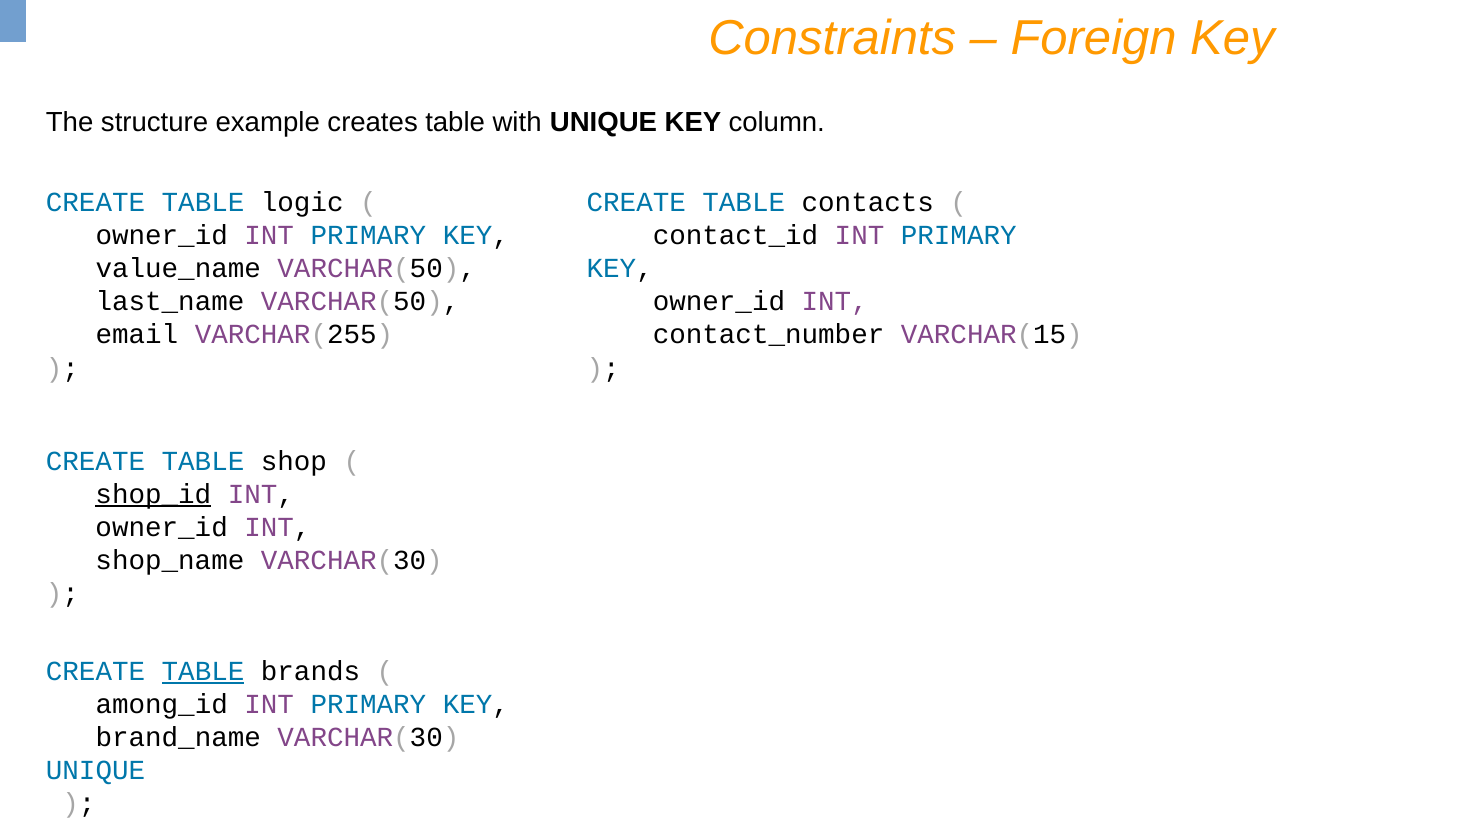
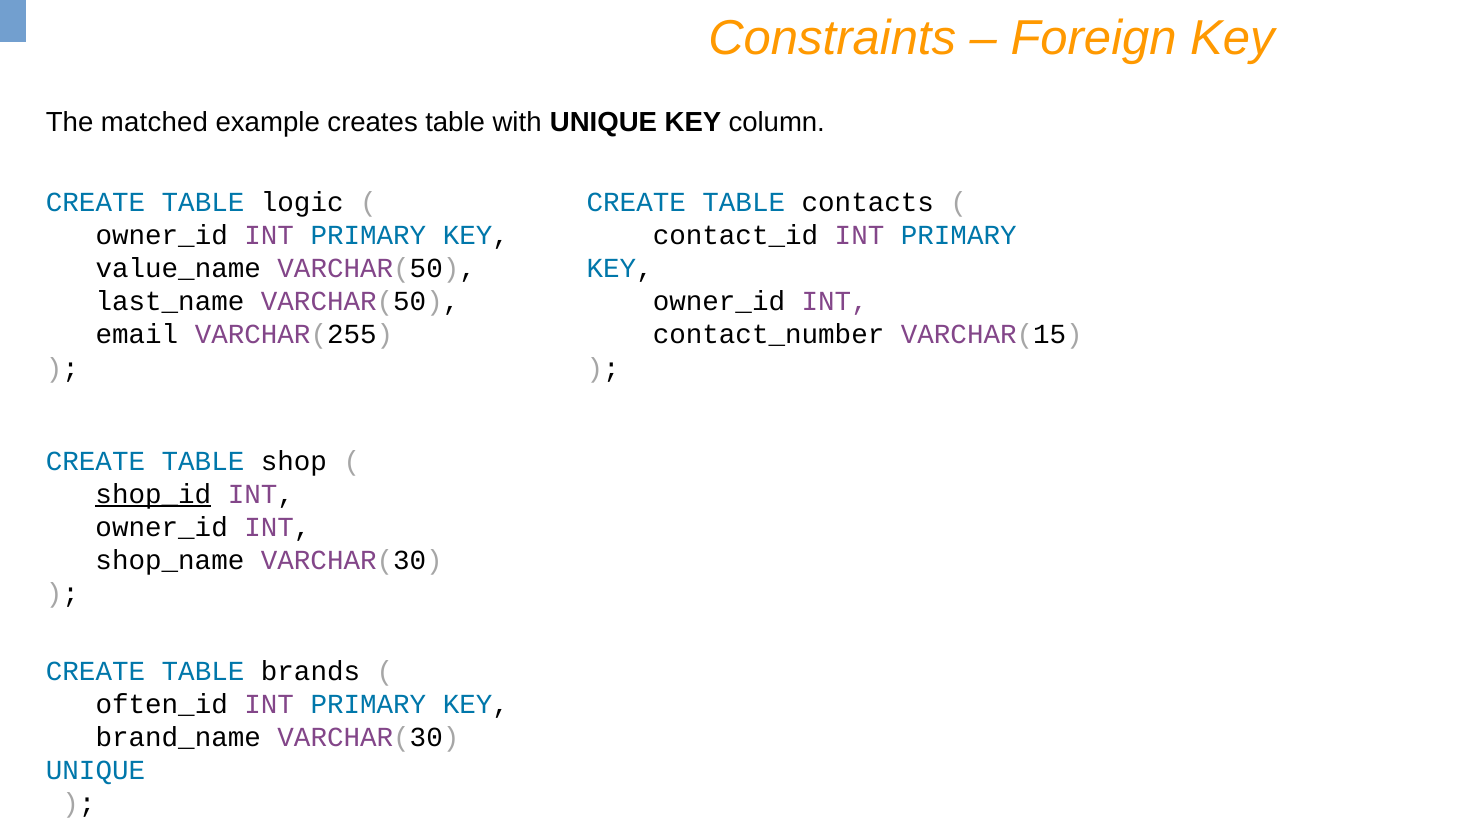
structure: structure -> matched
TABLE at (203, 671) underline: present -> none
among_id: among_id -> often_id
